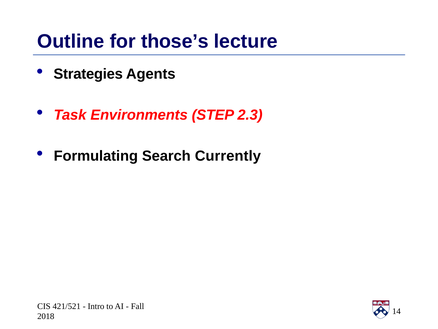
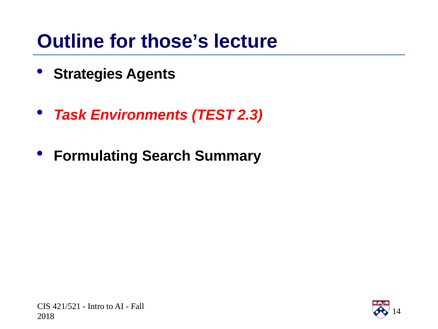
STEP: STEP -> TEST
Currently: Currently -> Summary
